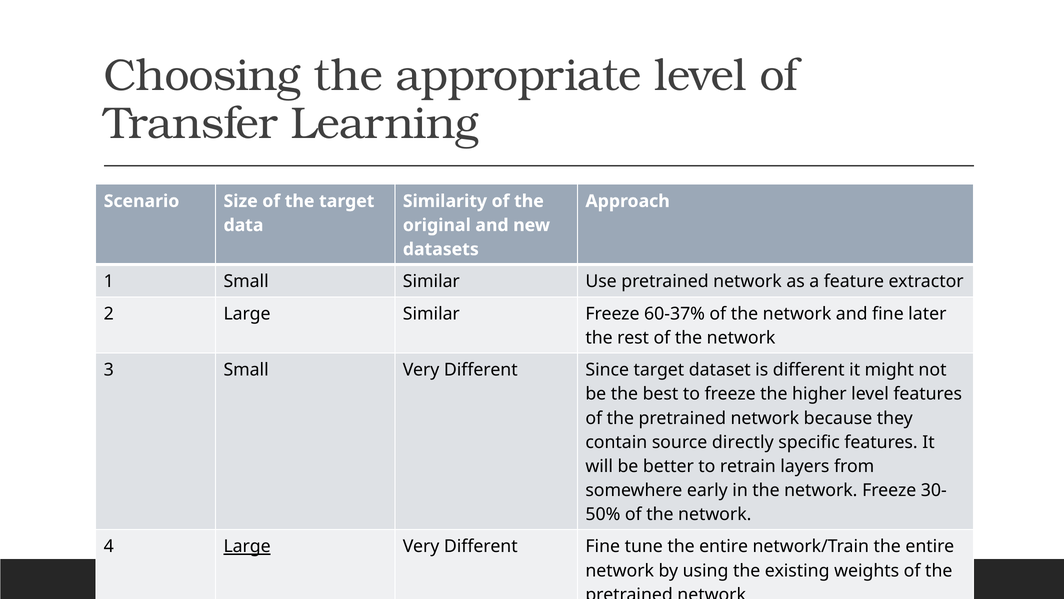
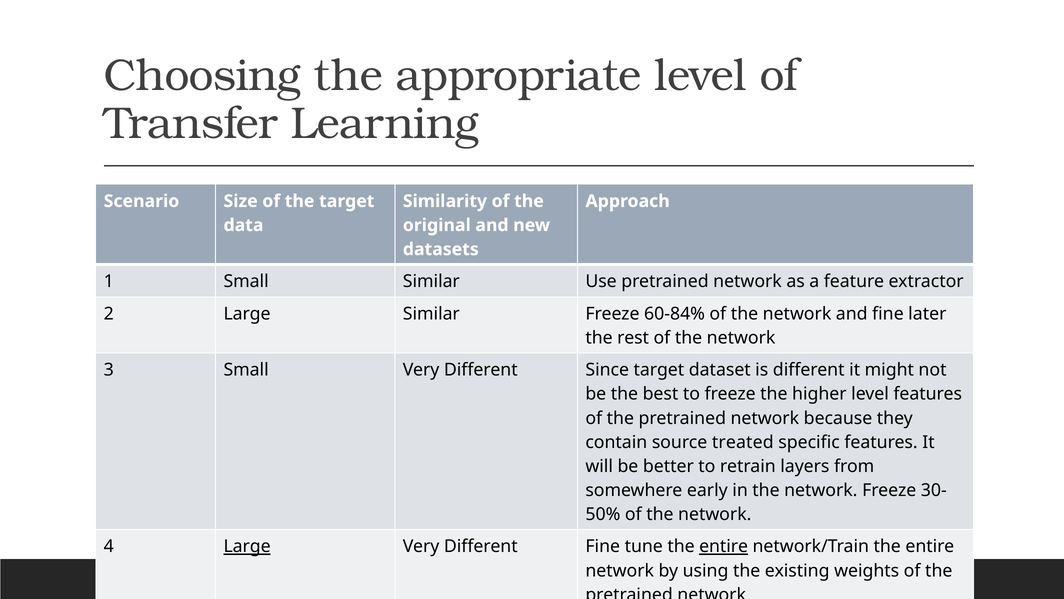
60-37%: 60-37% -> 60-84%
directly: directly -> treated
entire at (724, 546) underline: none -> present
